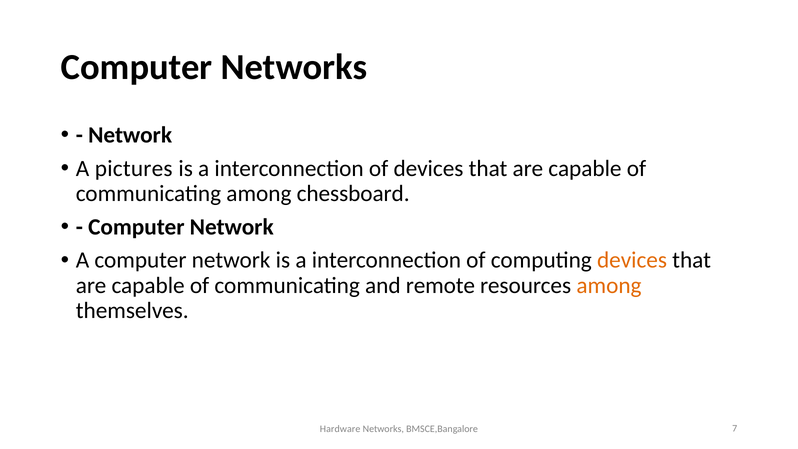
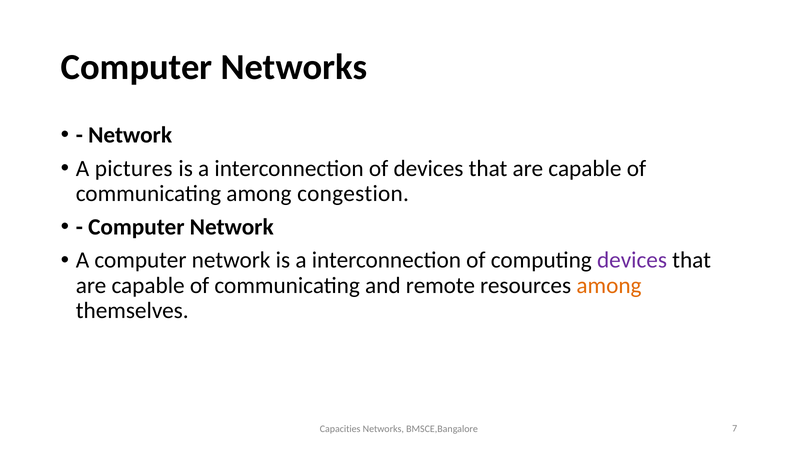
chessboard: chessboard -> congestion
devices at (632, 260) colour: orange -> purple
Hardware: Hardware -> Capacities
